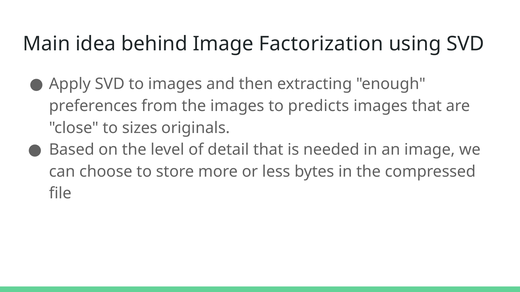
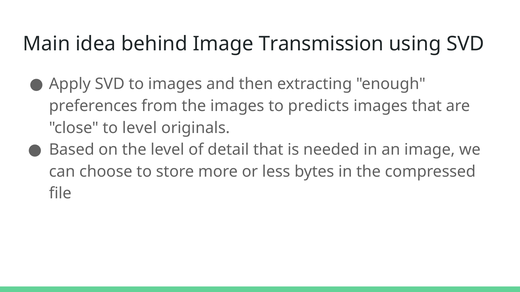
Factorization: Factorization -> Transmission
to sizes: sizes -> level
